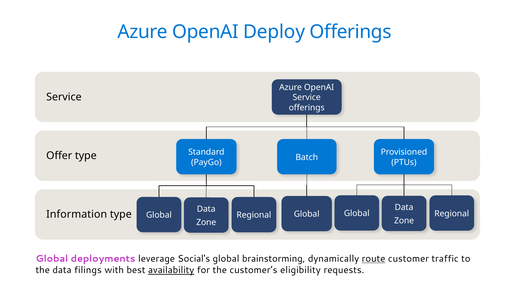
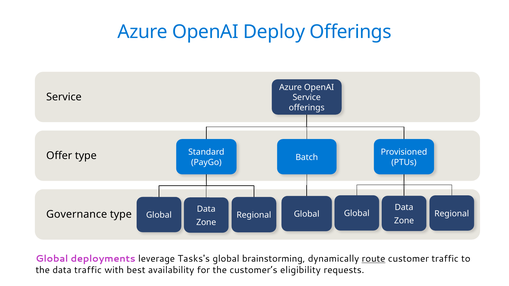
Information: Information -> Governance
Social's: Social's -> Tasks's
data filings: filings -> traffic
availability underline: present -> none
